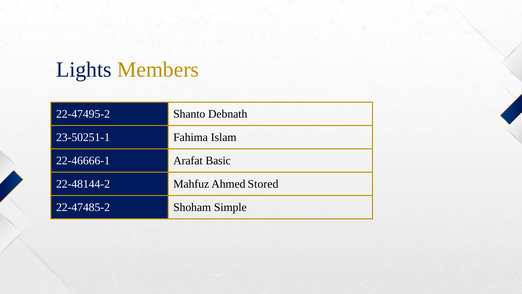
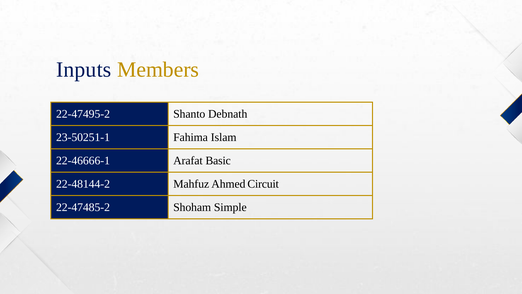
Lights: Lights -> Inputs
Stored: Stored -> Circuit
